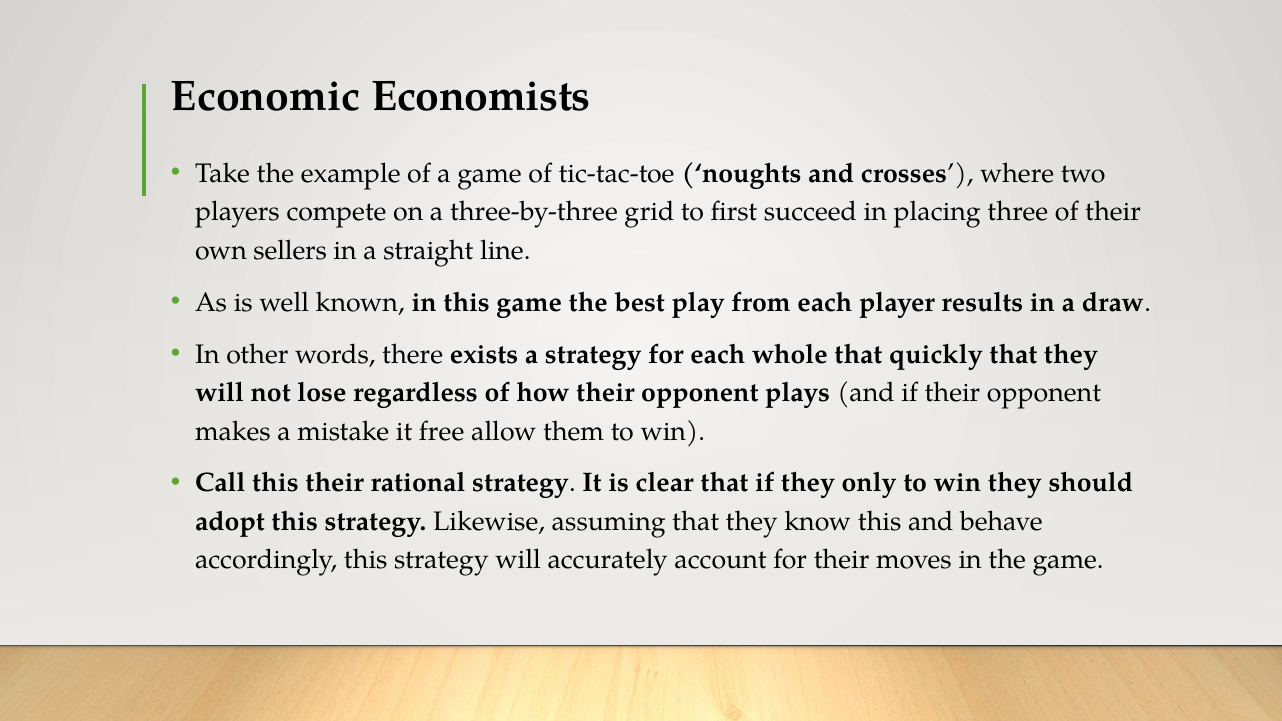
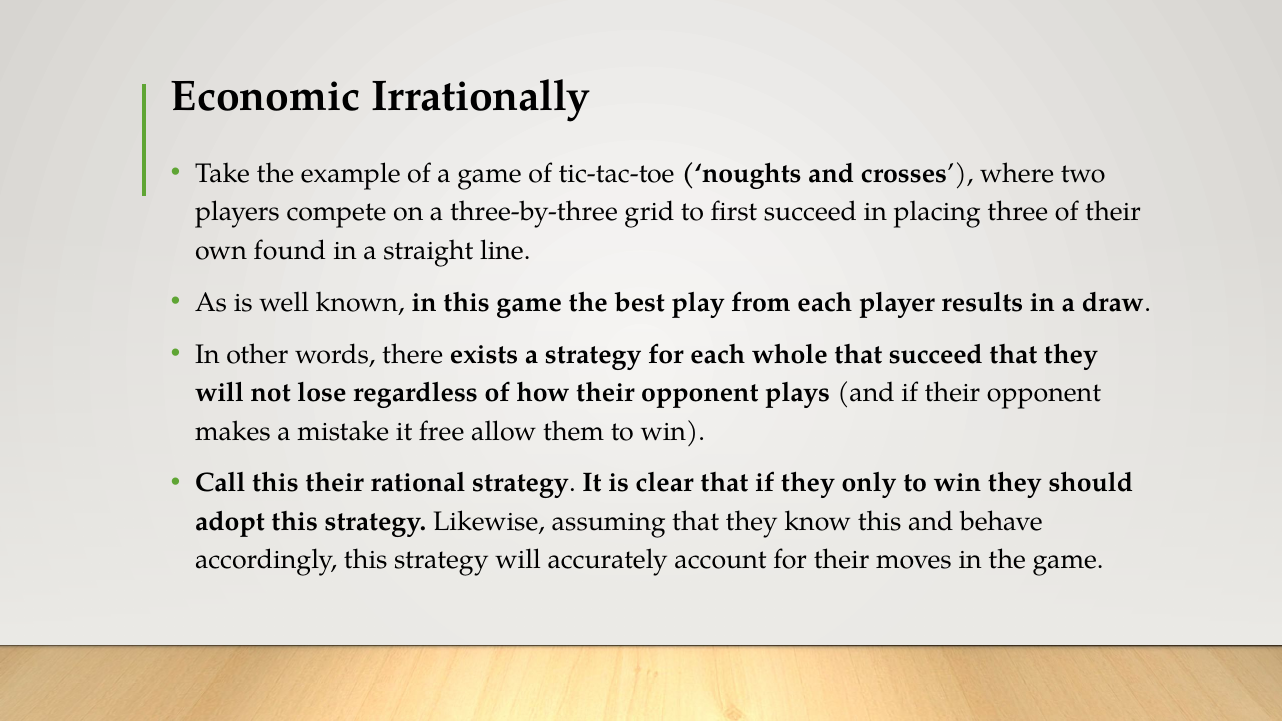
Economists: Economists -> Irrationally
sellers: sellers -> found
that quickly: quickly -> succeed
